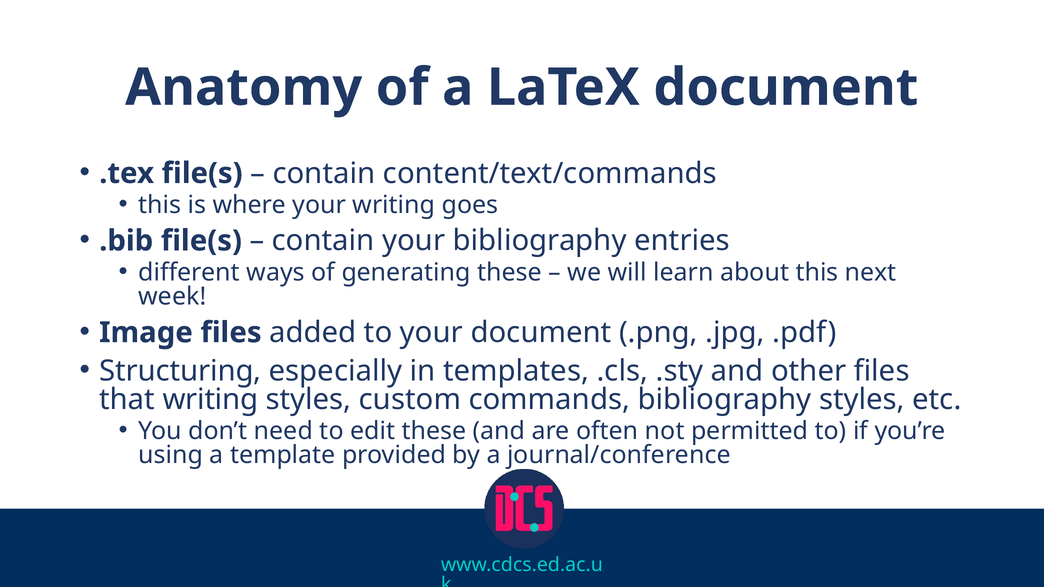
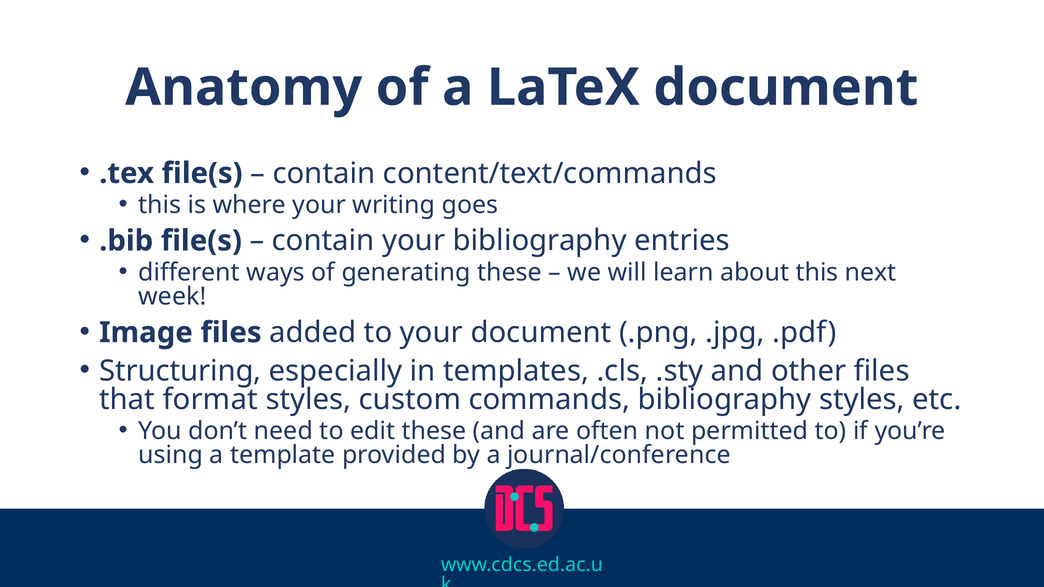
that writing: writing -> format
